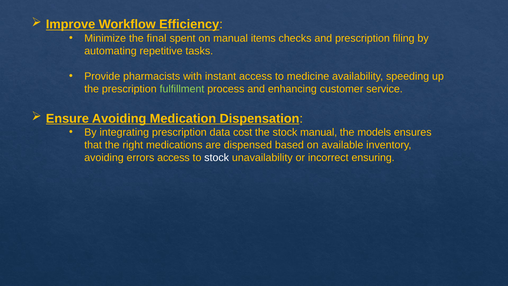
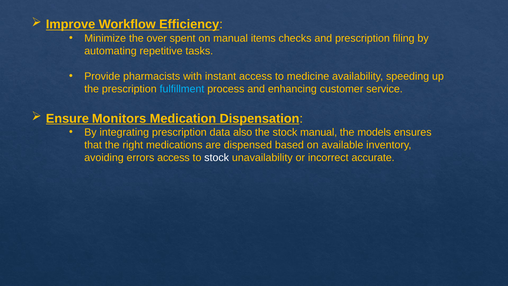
final: final -> over
fulfillment colour: light green -> light blue
Ensure Avoiding: Avoiding -> Monitors
cost: cost -> also
ensuring: ensuring -> accurate
